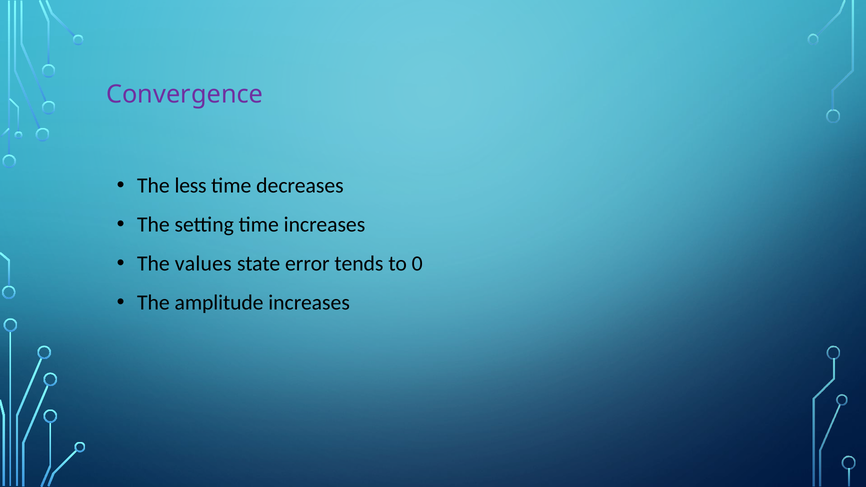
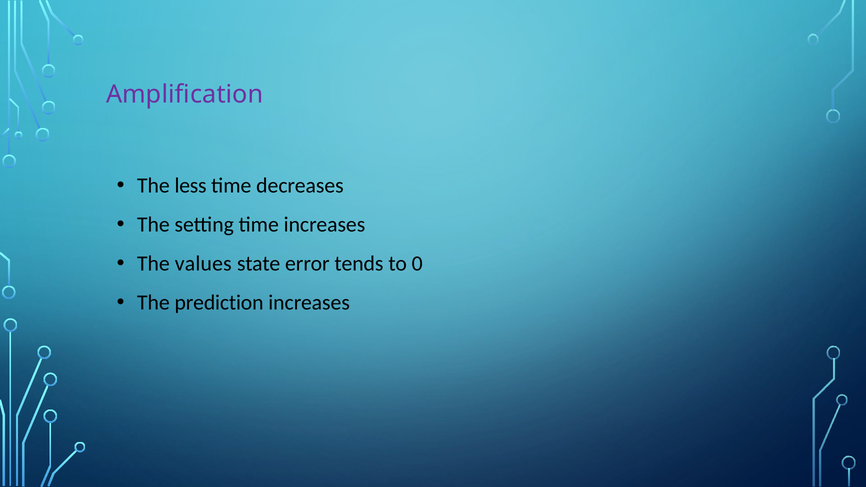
Convergence: Convergence -> Amplification
amplitude: amplitude -> prediction
